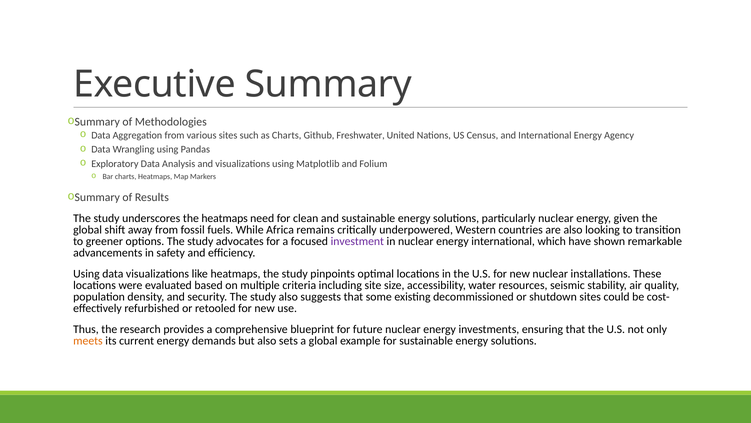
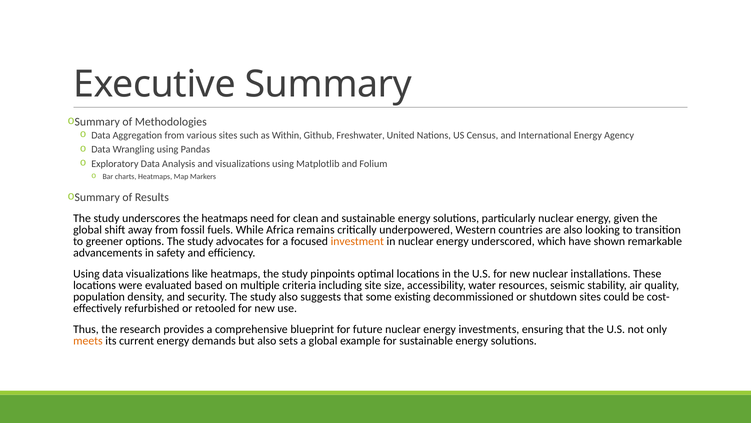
as Charts: Charts -> Within
investment colour: purple -> orange
energy international: international -> underscored
